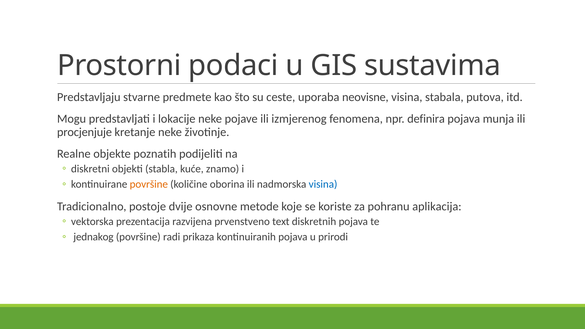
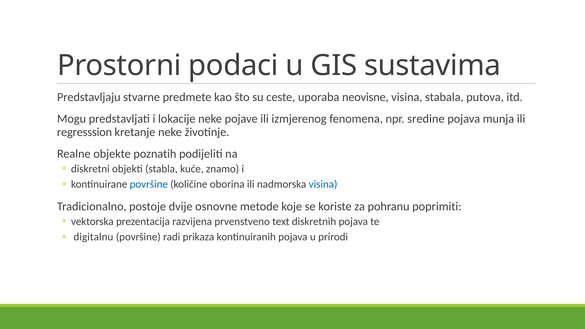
definira: definira -> sredine
procjenjuje: procjenjuje -> regresssion
površine at (149, 184) colour: orange -> blue
aplikacija: aplikacija -> poprimiti
jednakog: jednakog -> digitalnu
